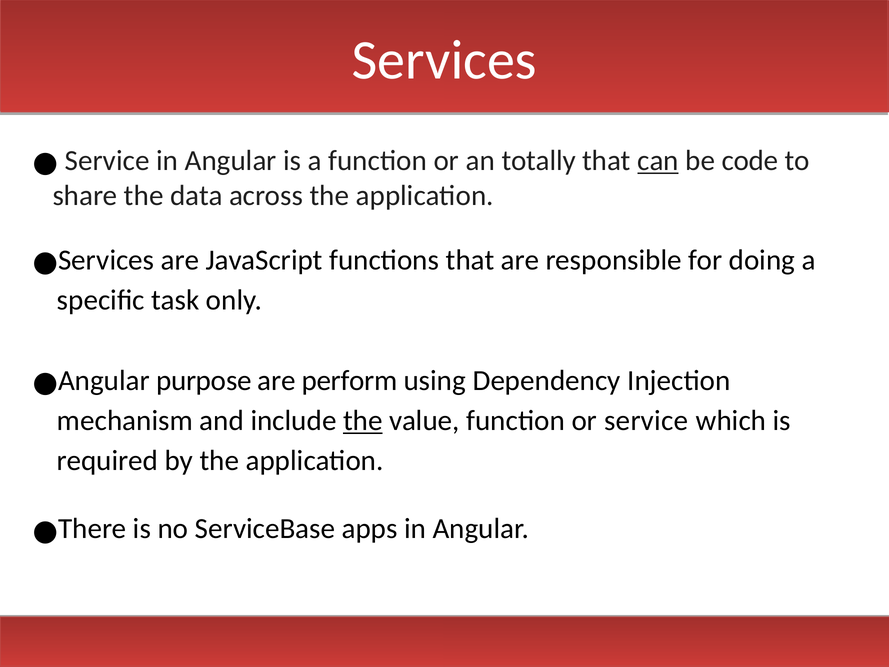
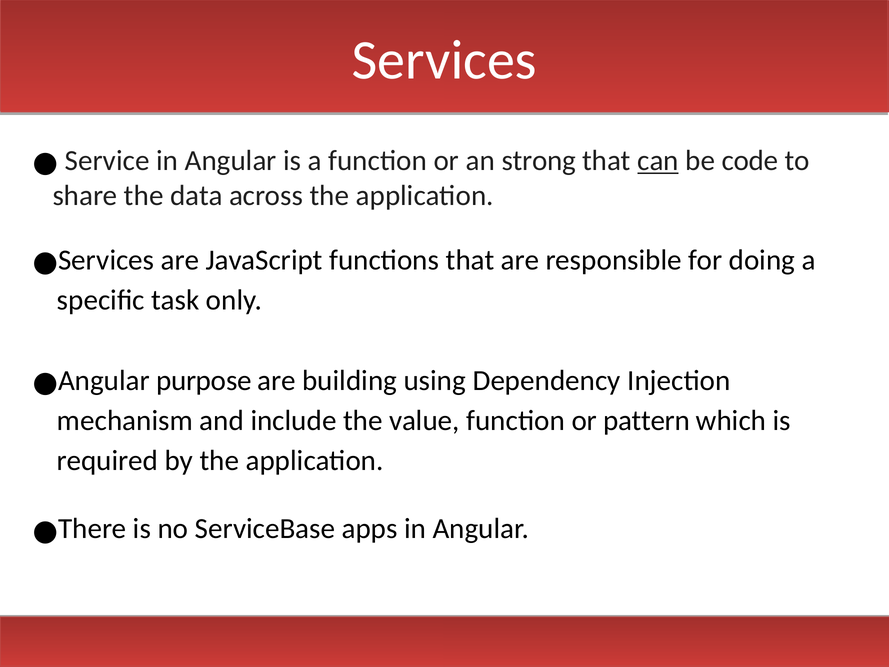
totally: totally -> strong
perform: perform -> building
the at (363, 420) underline: present -> none
or service: service -> pattern
